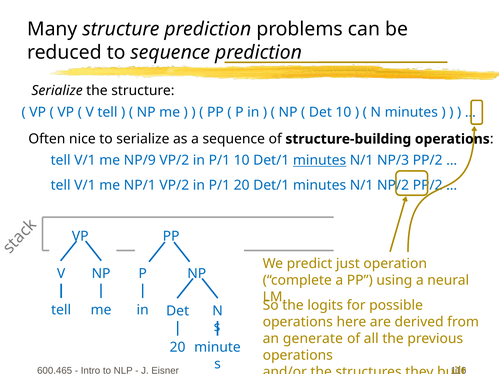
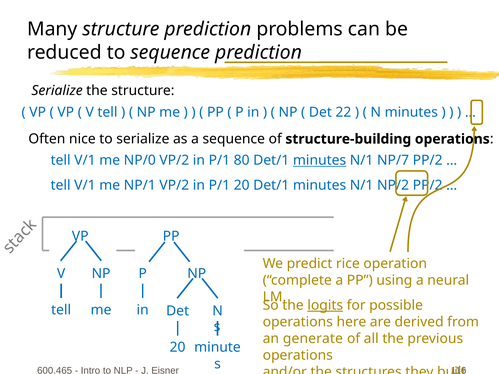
Det 10: 10 -> 22
NP/9: NP/9 -> NP/0
P/1 10: 10 -> 80
NP/3: NP/3 -> NP/7
just: just -> rice
logits underline: none -> present
